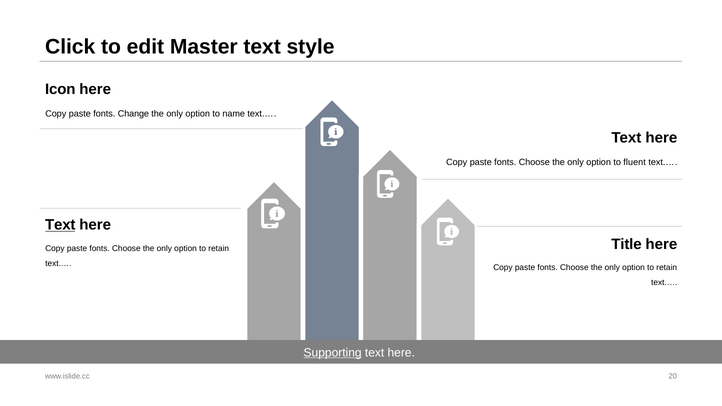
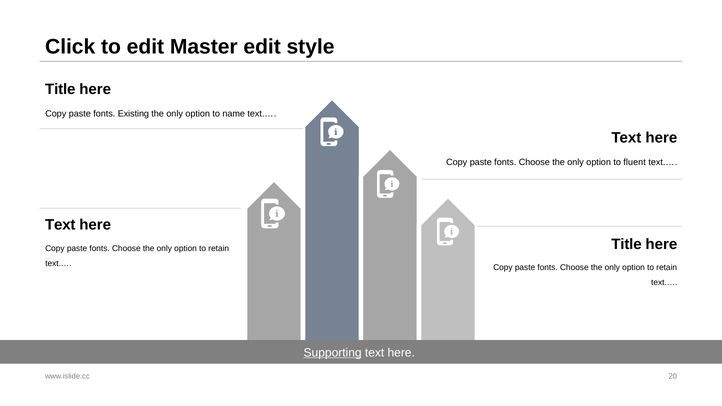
Master text: text -> edit
Icon at (60, 89): Icon -> Title
Change: Change -> Existing
Text at (60, 225) underline: present -> none
